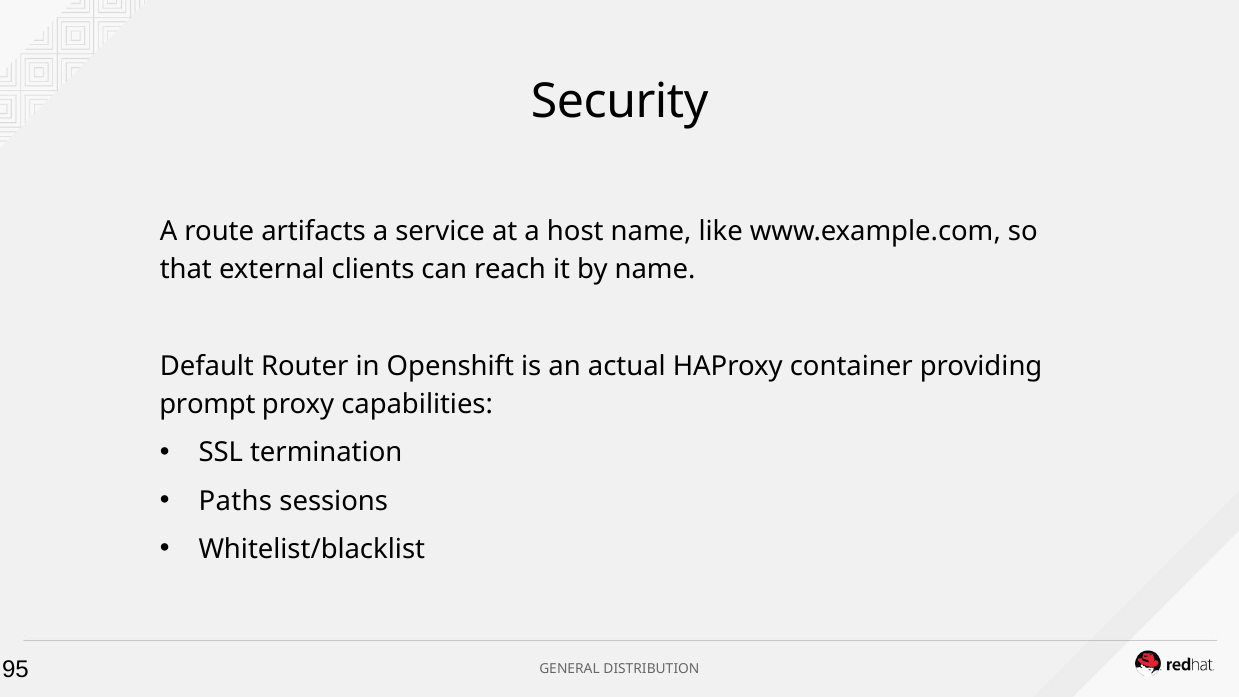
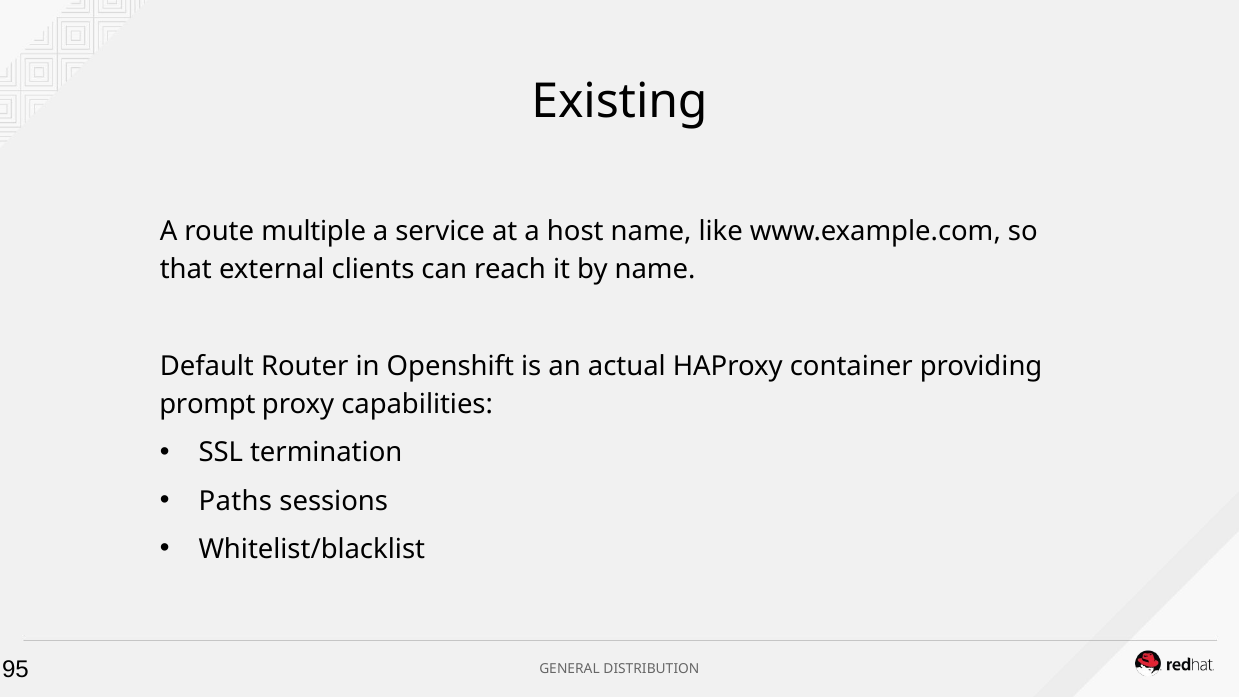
Security: Security -> Existing
artifacts: artifacts -> multiple
